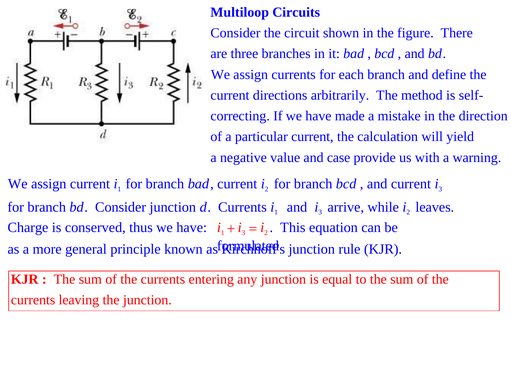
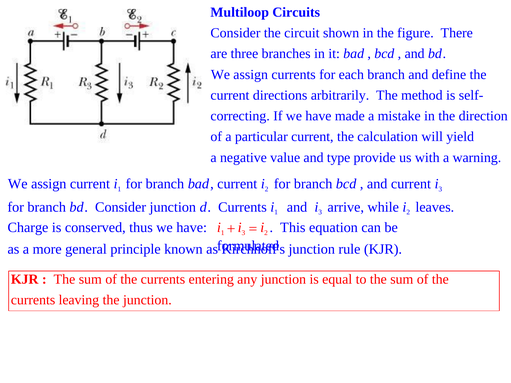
case: case -> type
